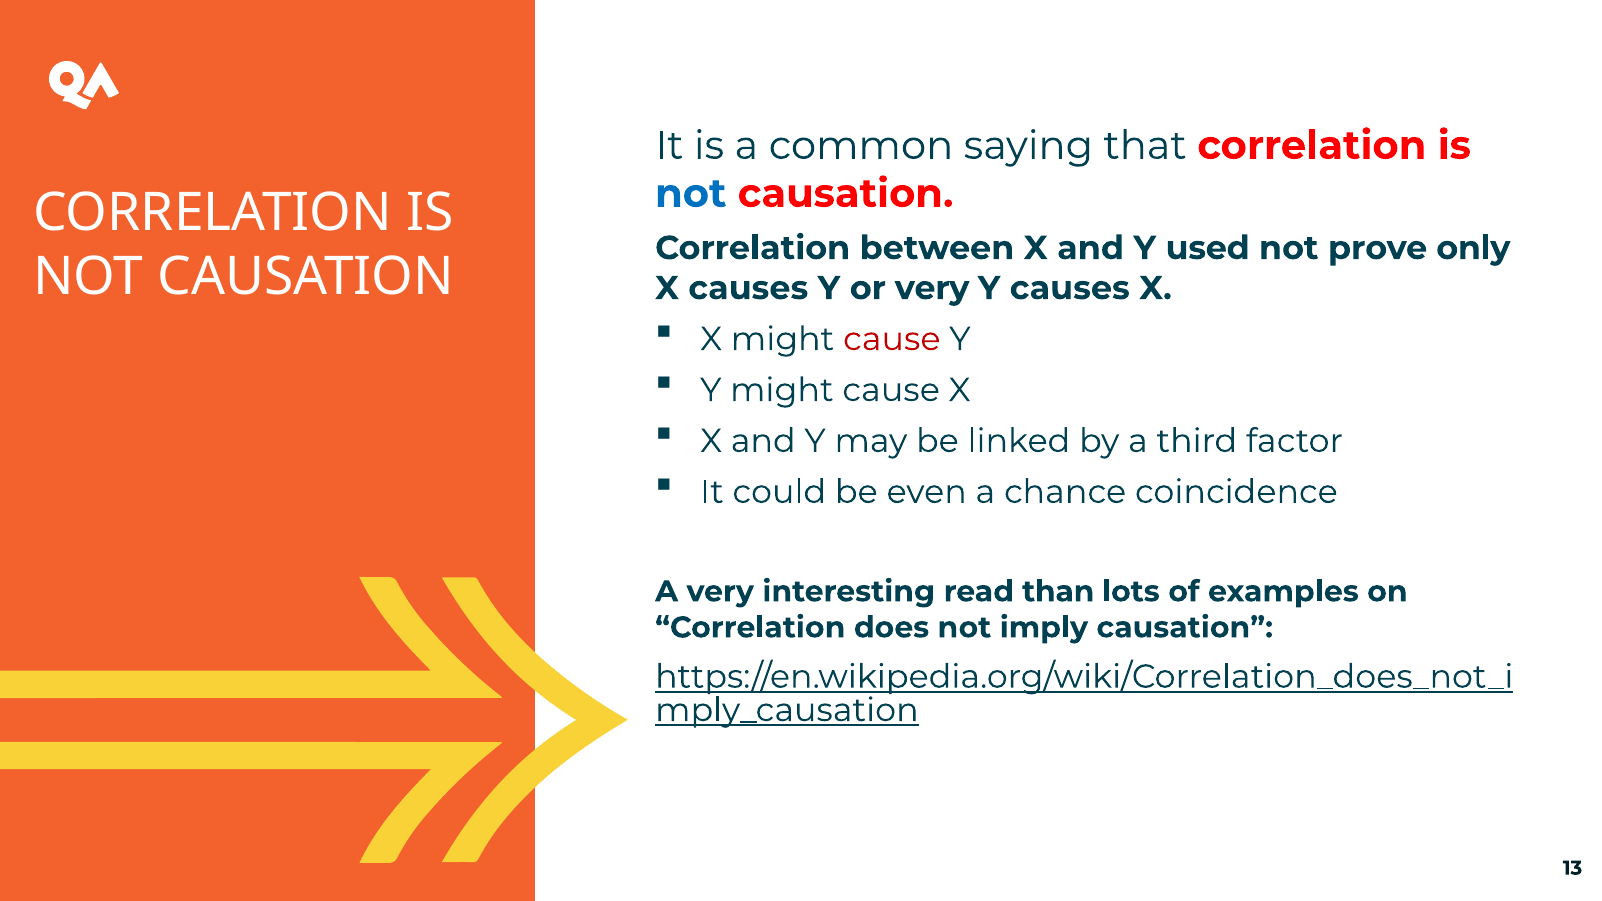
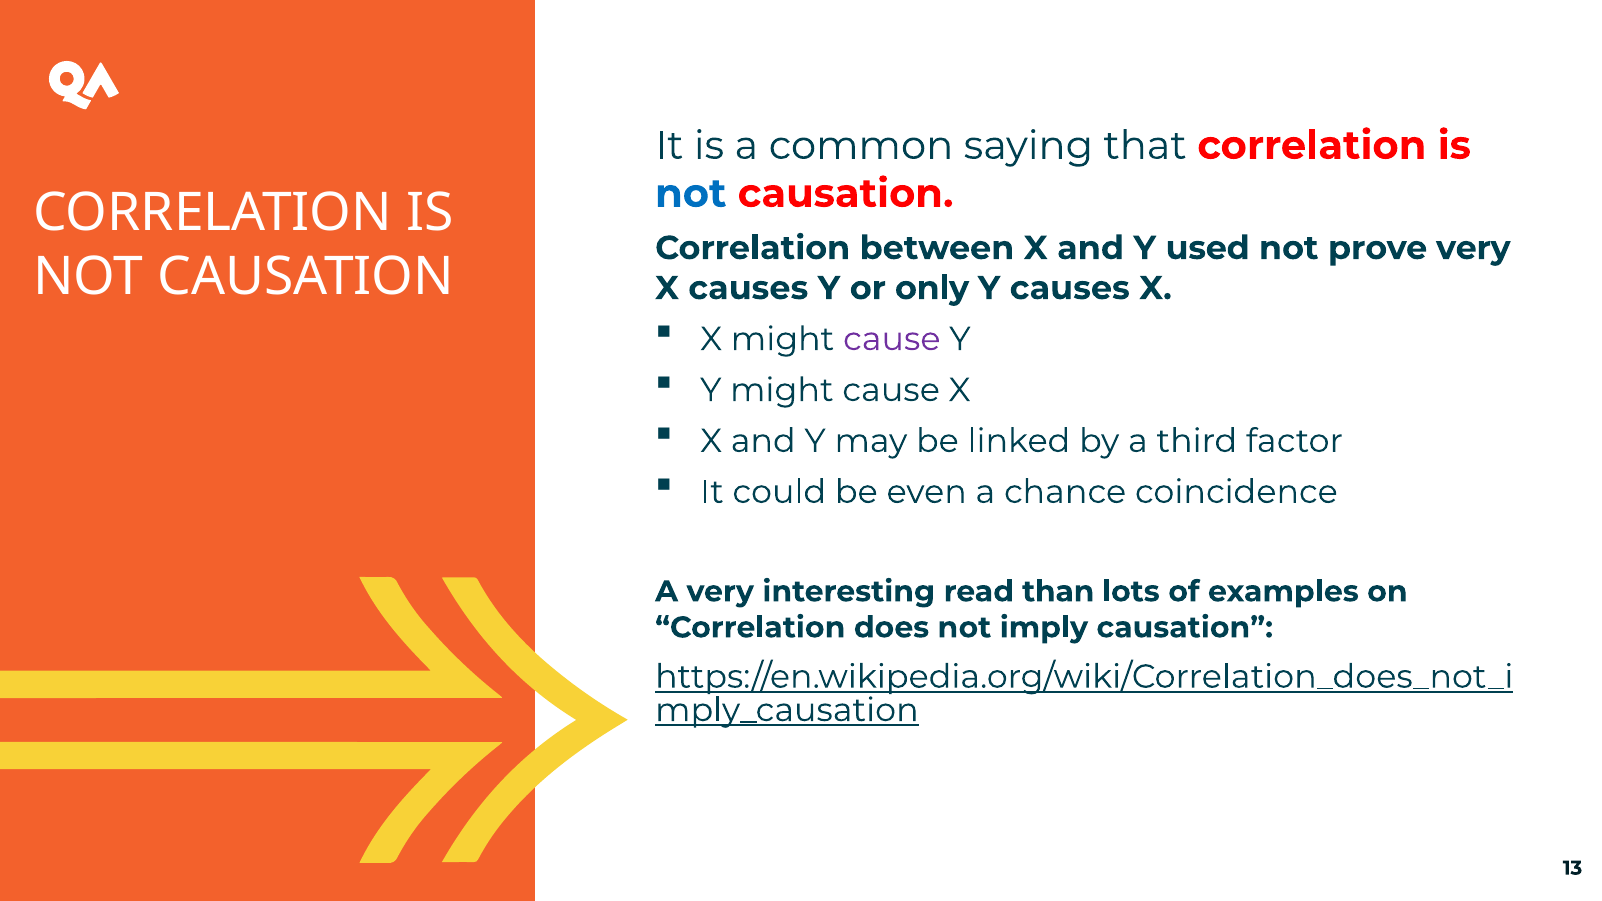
prove only: only -> very
or very: very -> only
cause at (892, 339) colour: red -> purple
